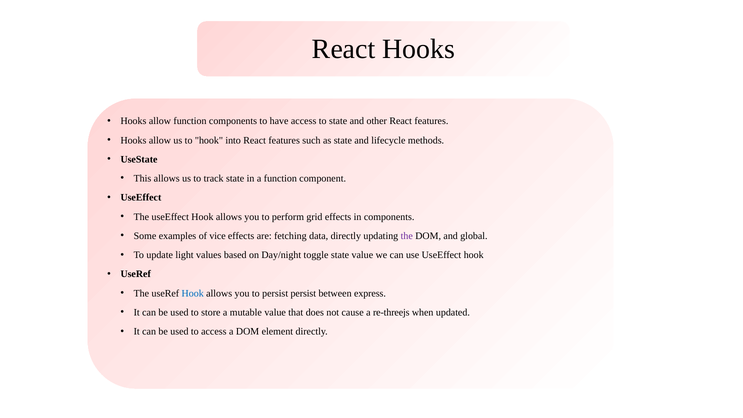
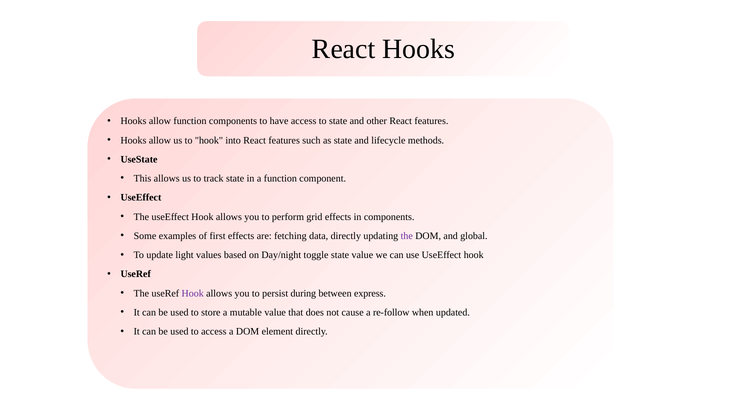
vice: vice -> first
Hook at (193, 293) colour: blue -> purple
persist persist: persist -> during
re-threejs: re-threejs -> re-follow
